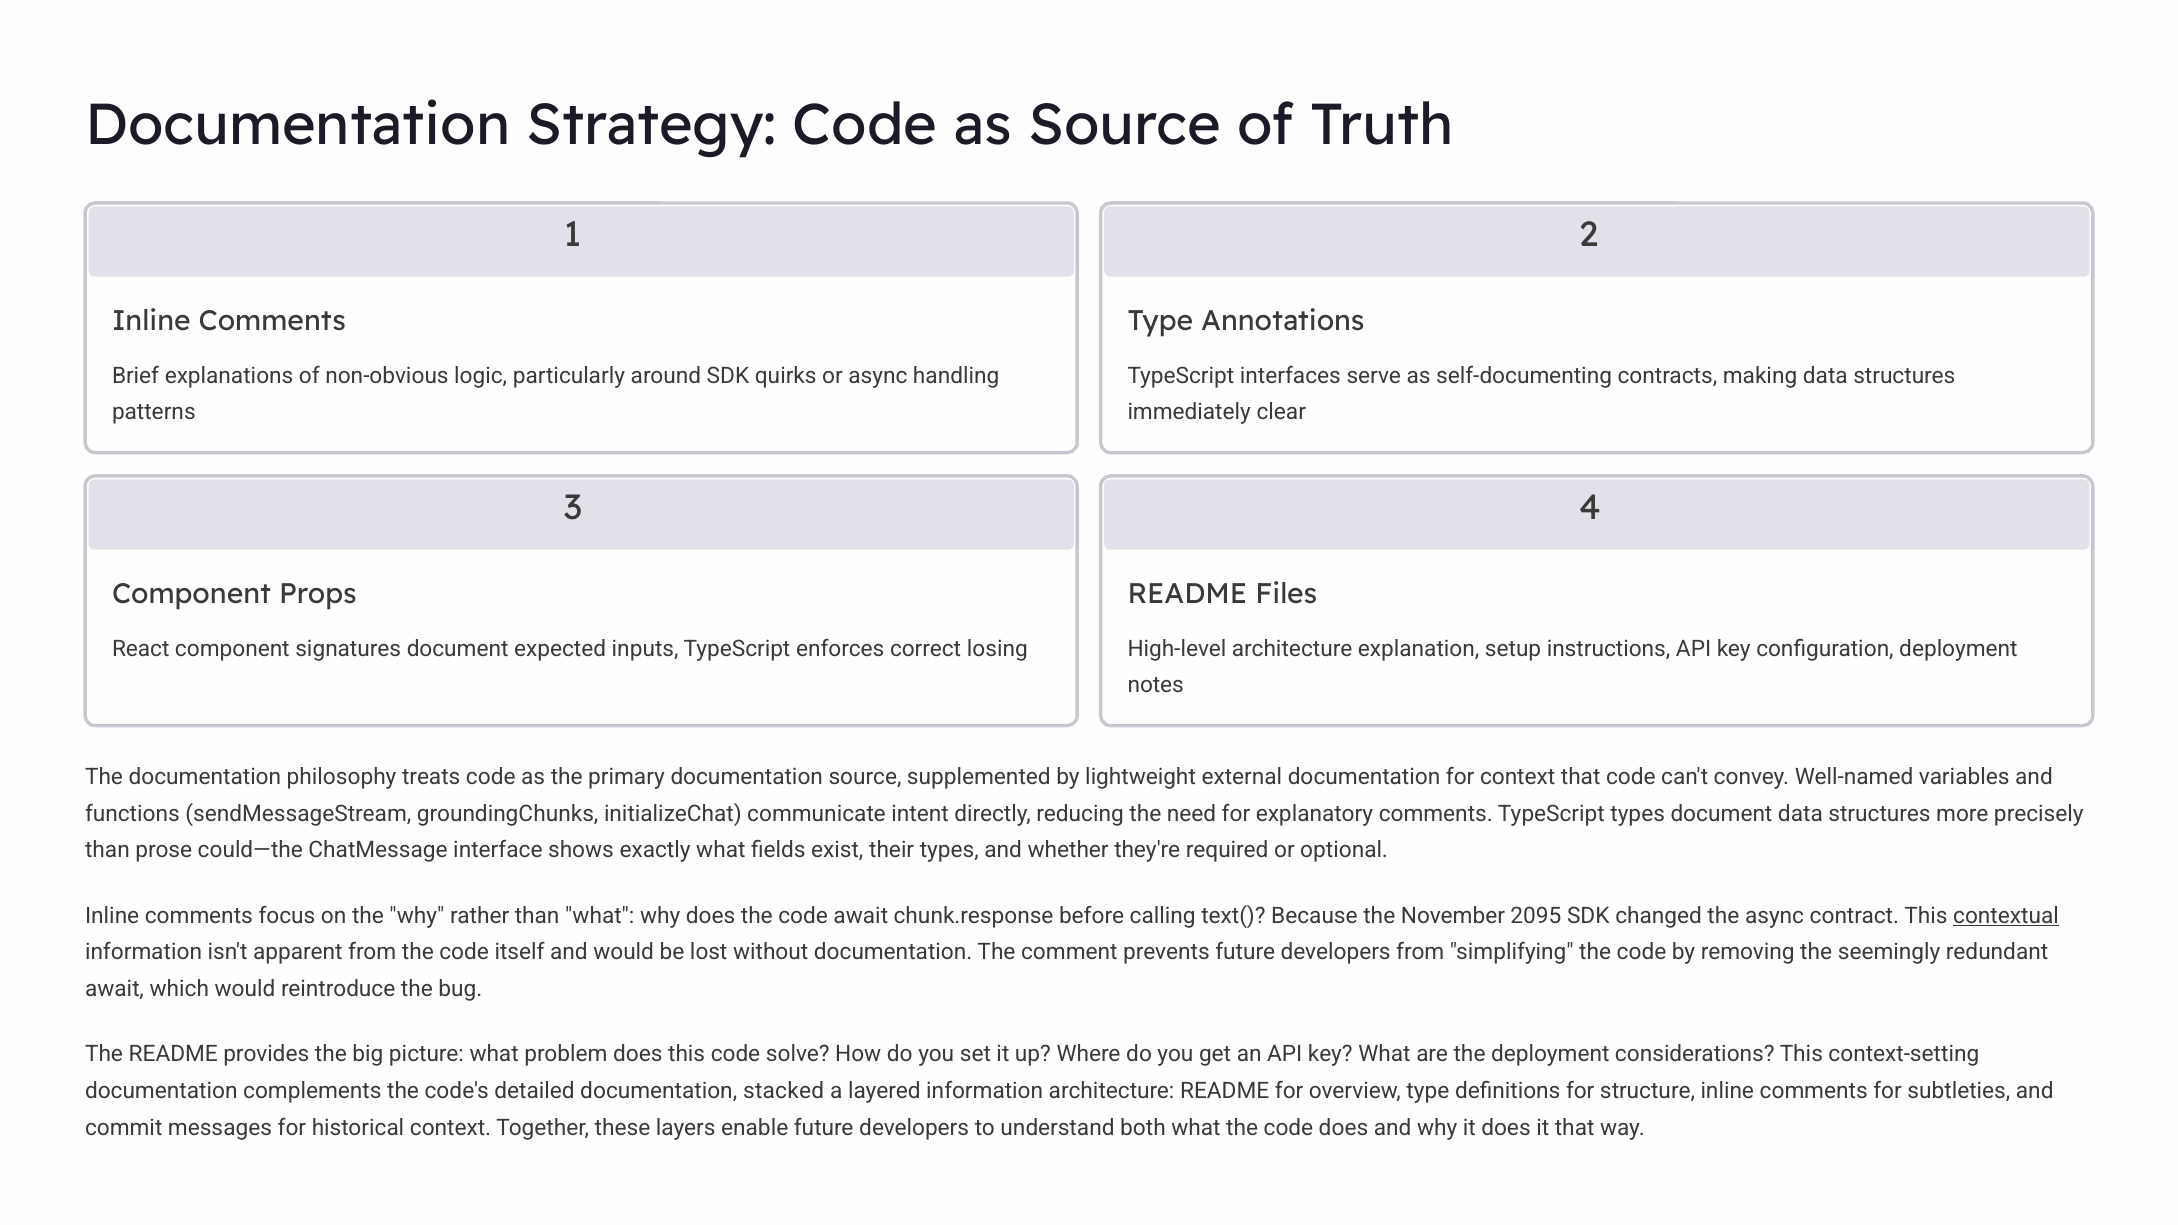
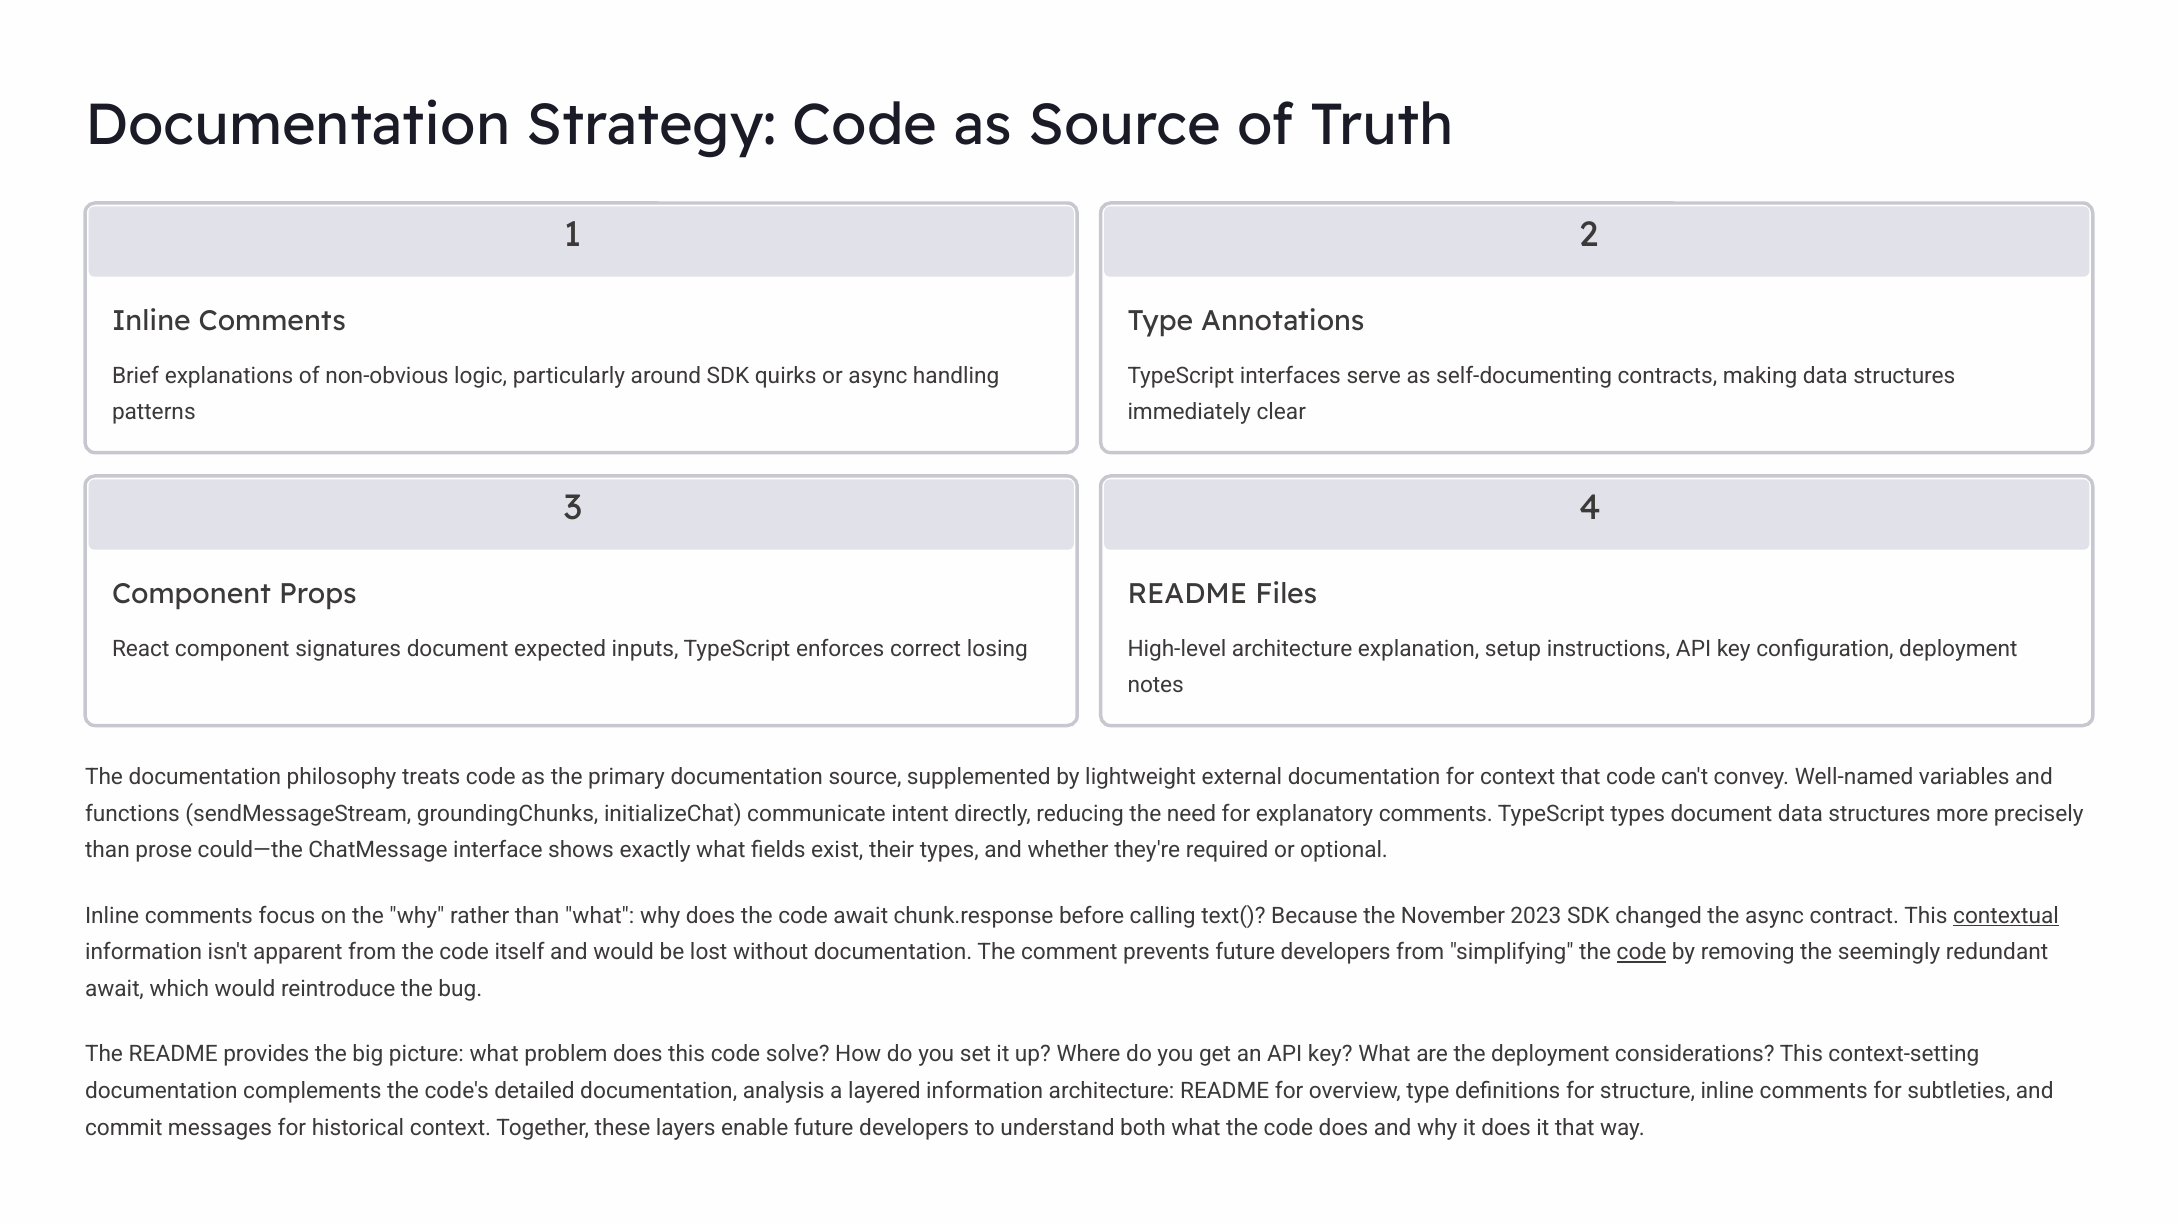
2095: 2095 -> 2023
code at (1642, 953) underline: none -> present
stacked: stacked -> analysis
